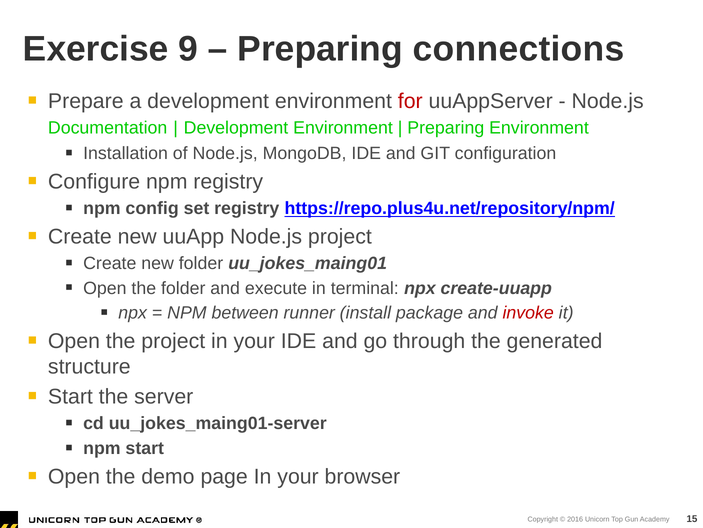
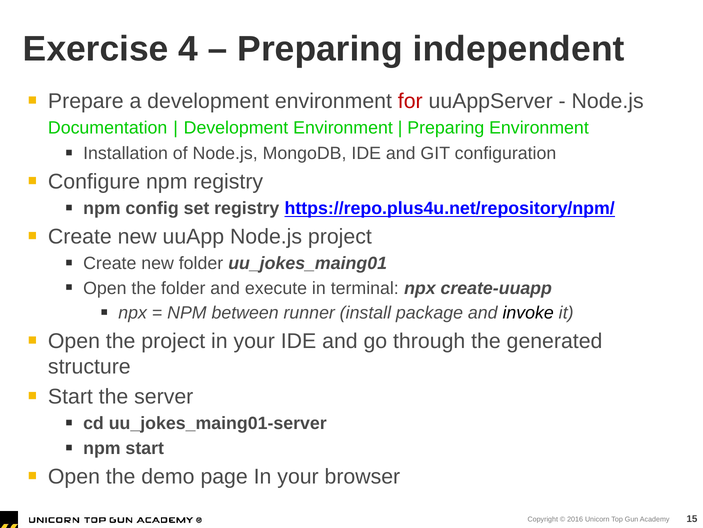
9: 9 -> 4
connections: connections -> independent
invoke colour: red -> black
